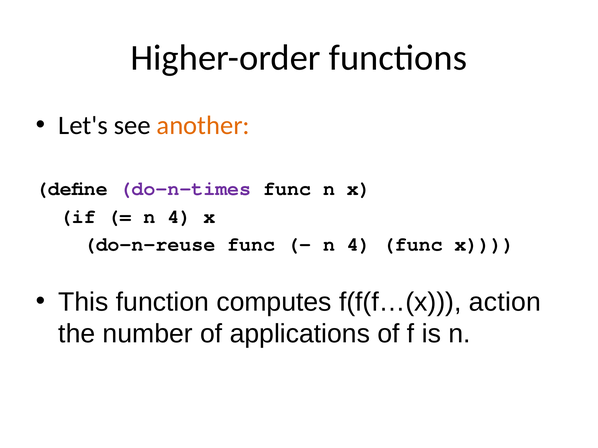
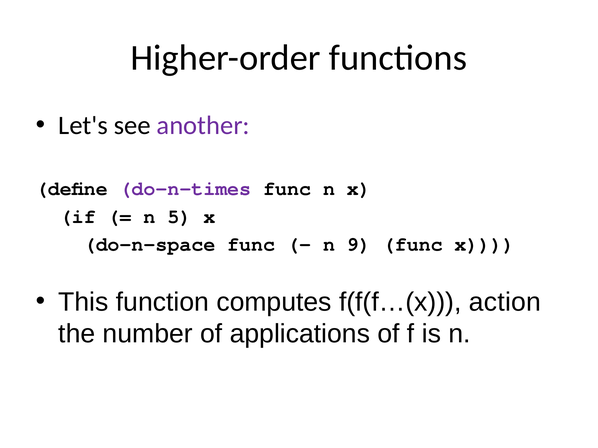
another colour: orange -> purple
4 at (179, 217): 4 -> 5
do-n-reuse: do-n-reuse -> do-n-space
4 at (359, 245): 4 -> 9
